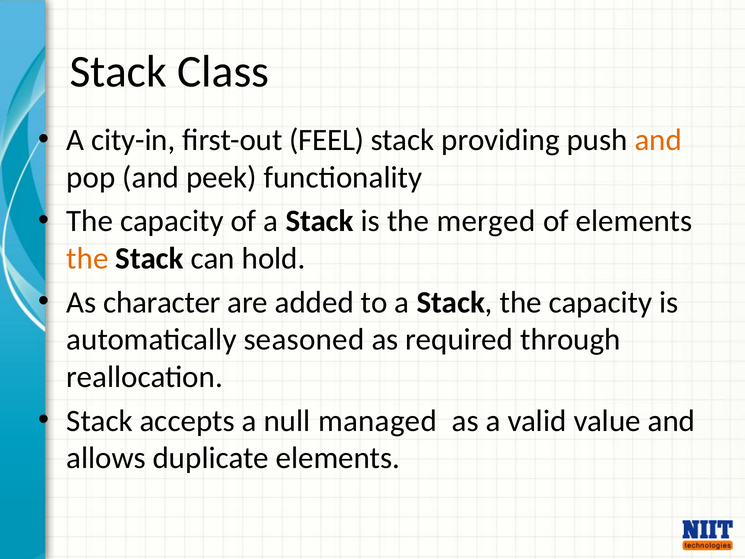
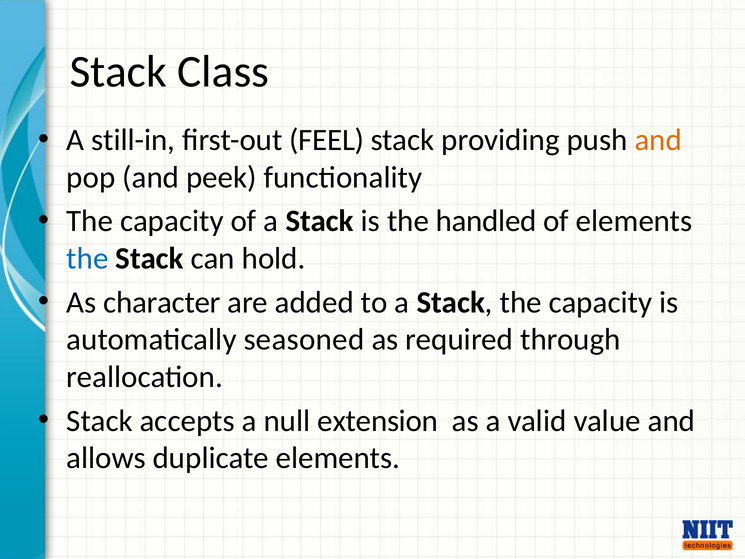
city-in: city-in -> still-in
merged: merged -> handled
the at (87, 258) colour: orange -> blue
managed: managed -> extension
